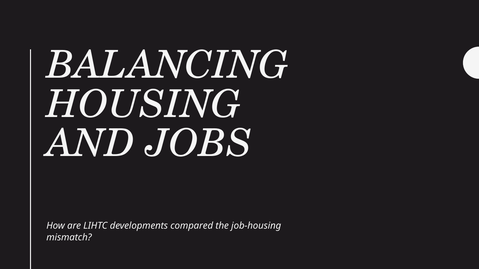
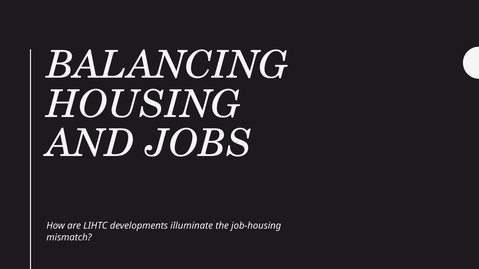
compared: compared -> illuminate
